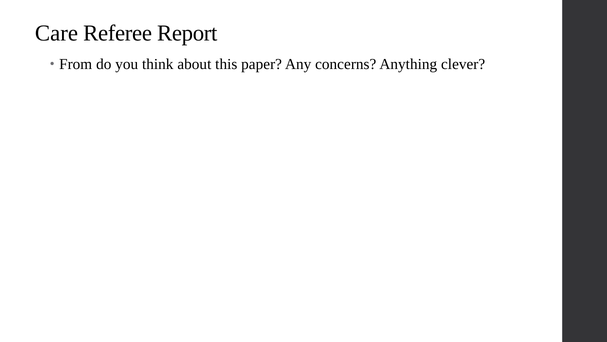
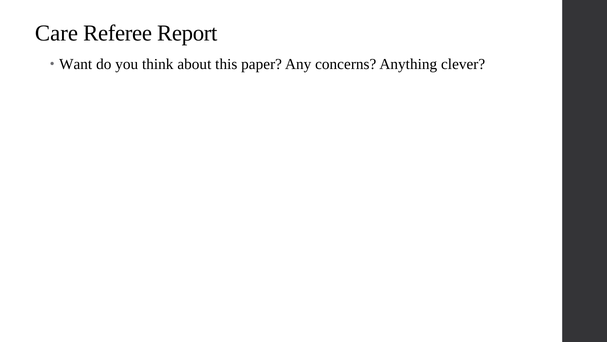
From: From -> Want
